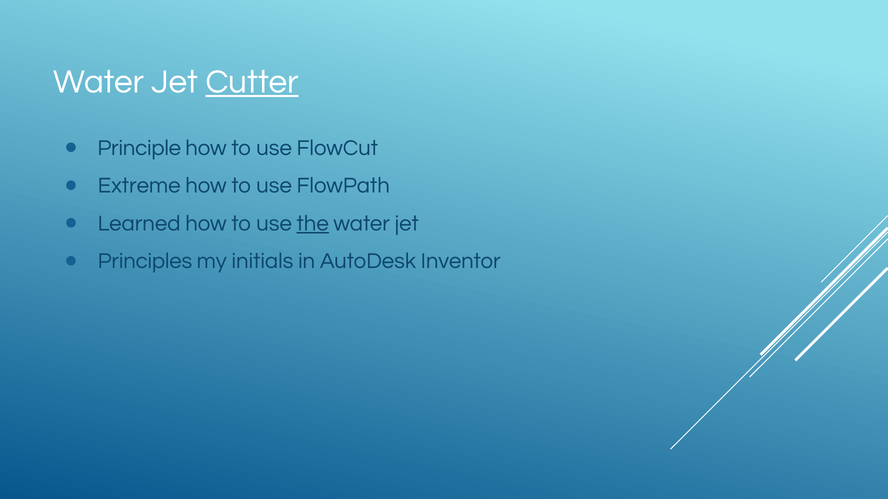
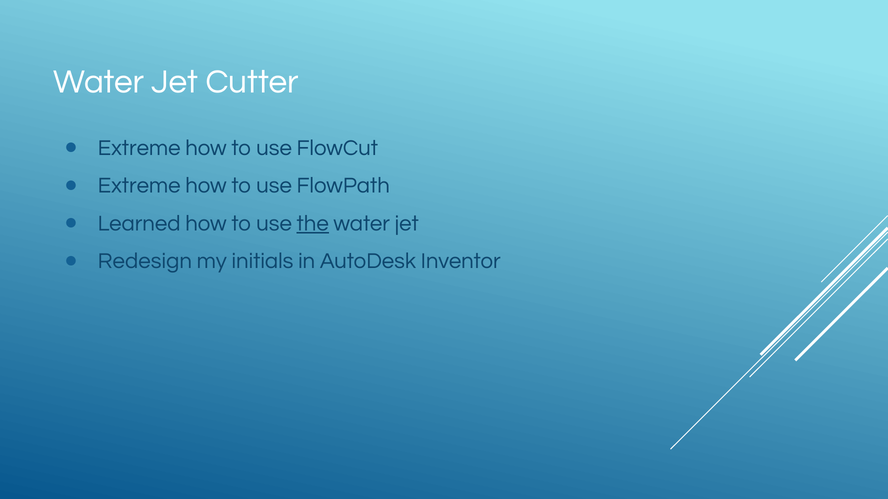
Cutter underline: present -> none
Principle at (139, 148): Principle -> Extreme
Principles: Principles -> Redesign
